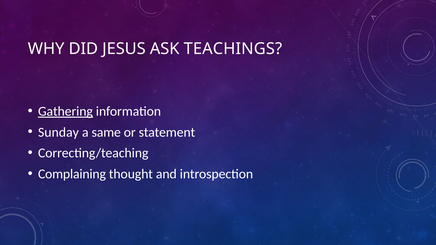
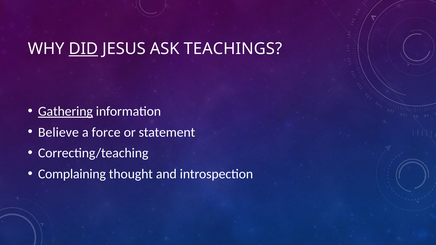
DID underline: none -> present
Sunday: Sunday -> Believe
same: same -> force
